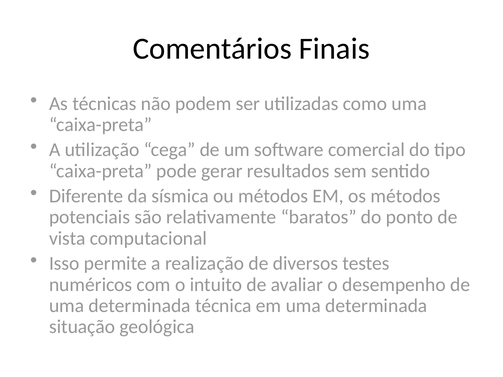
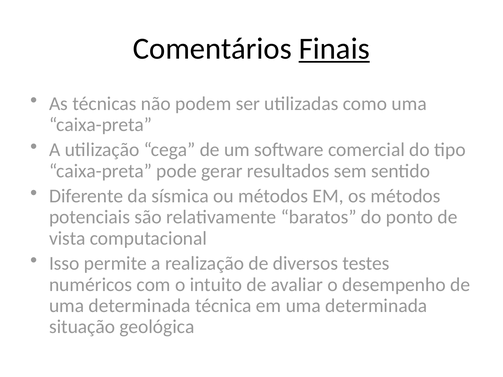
Finais underline: none -> present
